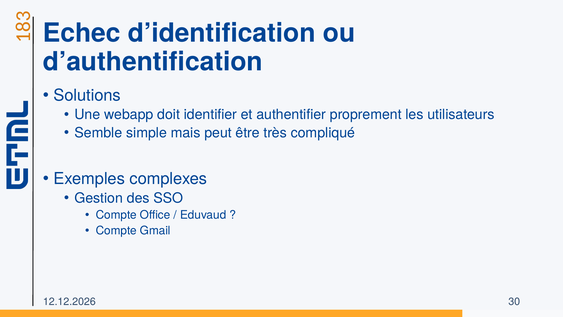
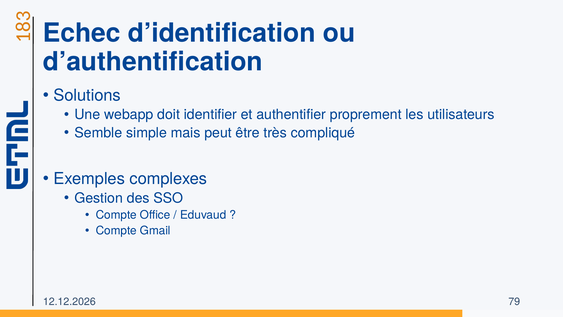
30: 30 -> 79
